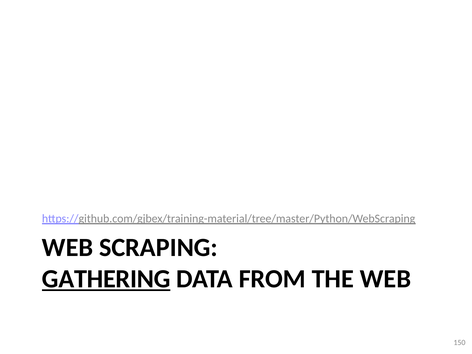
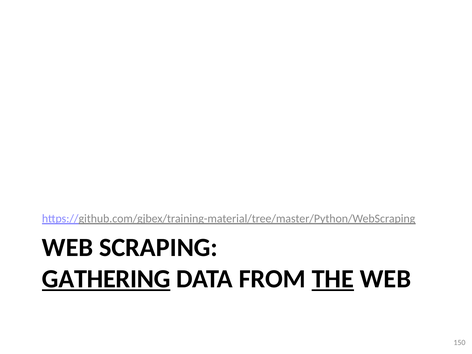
THE underline: none -> present
